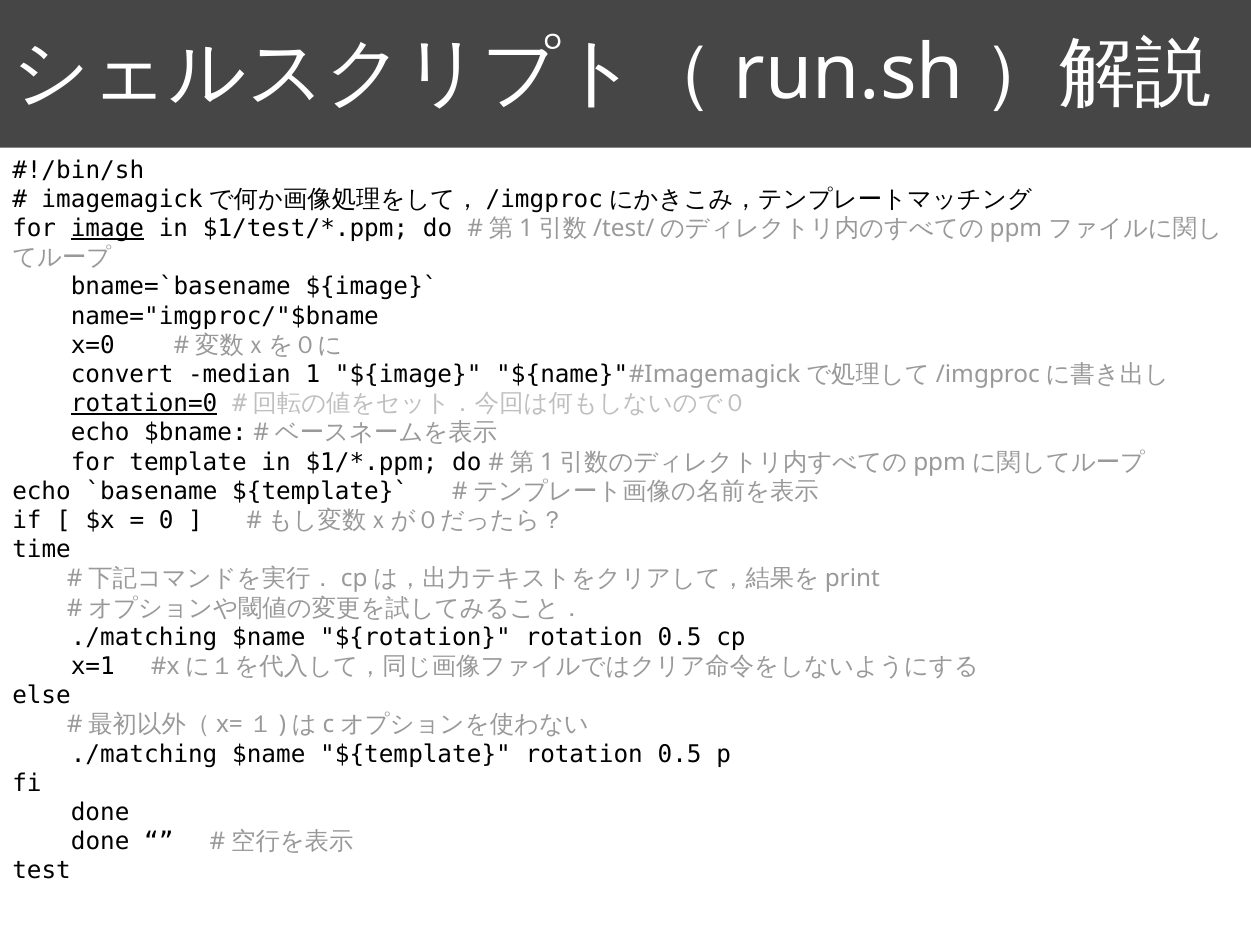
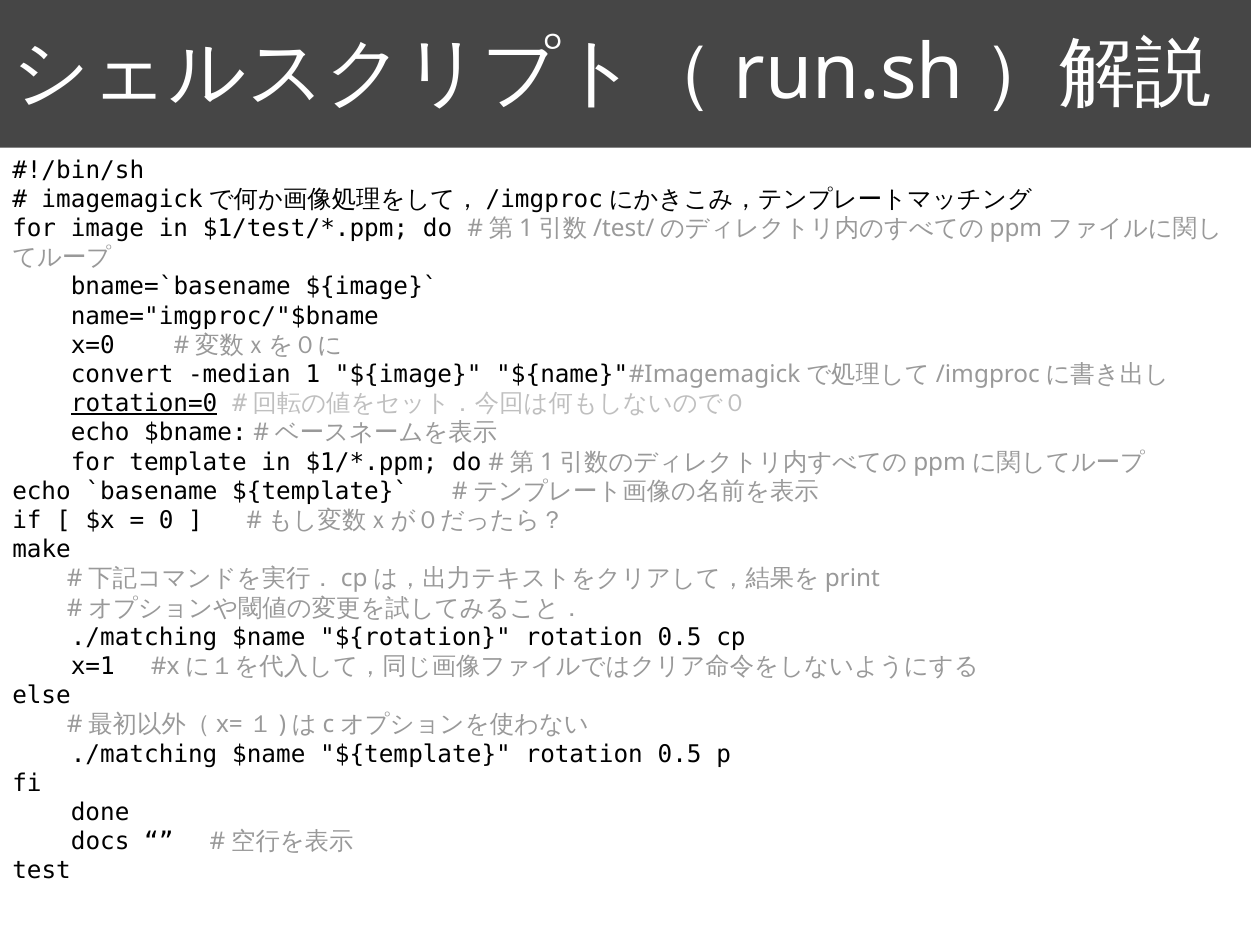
image underline: present -> none
time: time -> make
done at (100, 842): done -> docs
